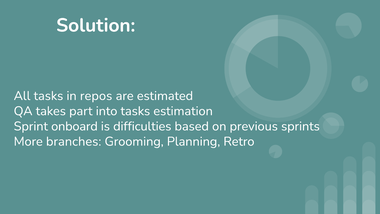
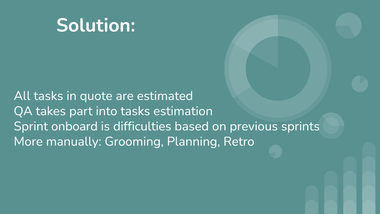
repos: repos -> quote
branches: branches -> manually
